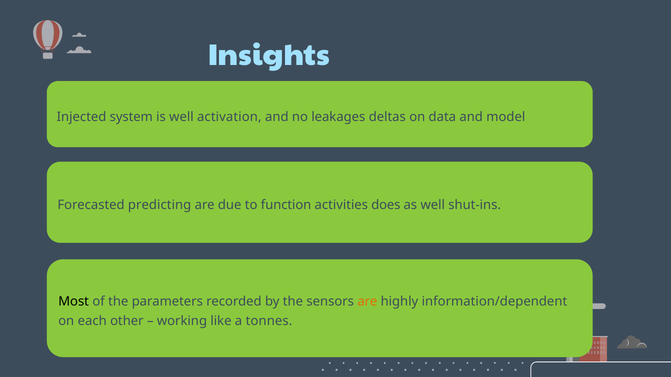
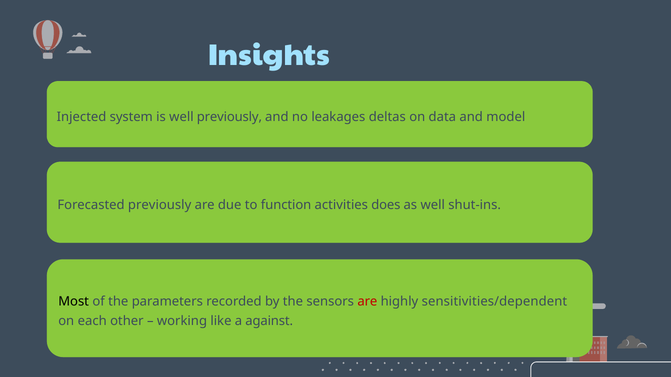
well activation: activation -> previously
Forecasted predicting: predicting -> previously
are at (367, 302) colour: orange -> red
information/dependent: information/dependent -> sensitivities/dependent
tonnes: tonnes -> against
